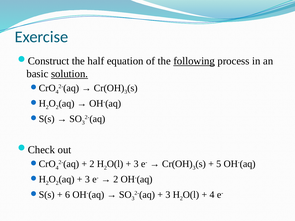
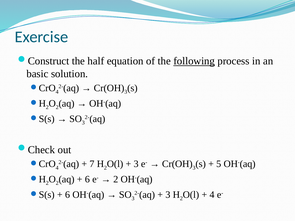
solution underline: present -> none
2 at (92, 164): 2 -> 7
3 at (87, 179): 3 -> 6
